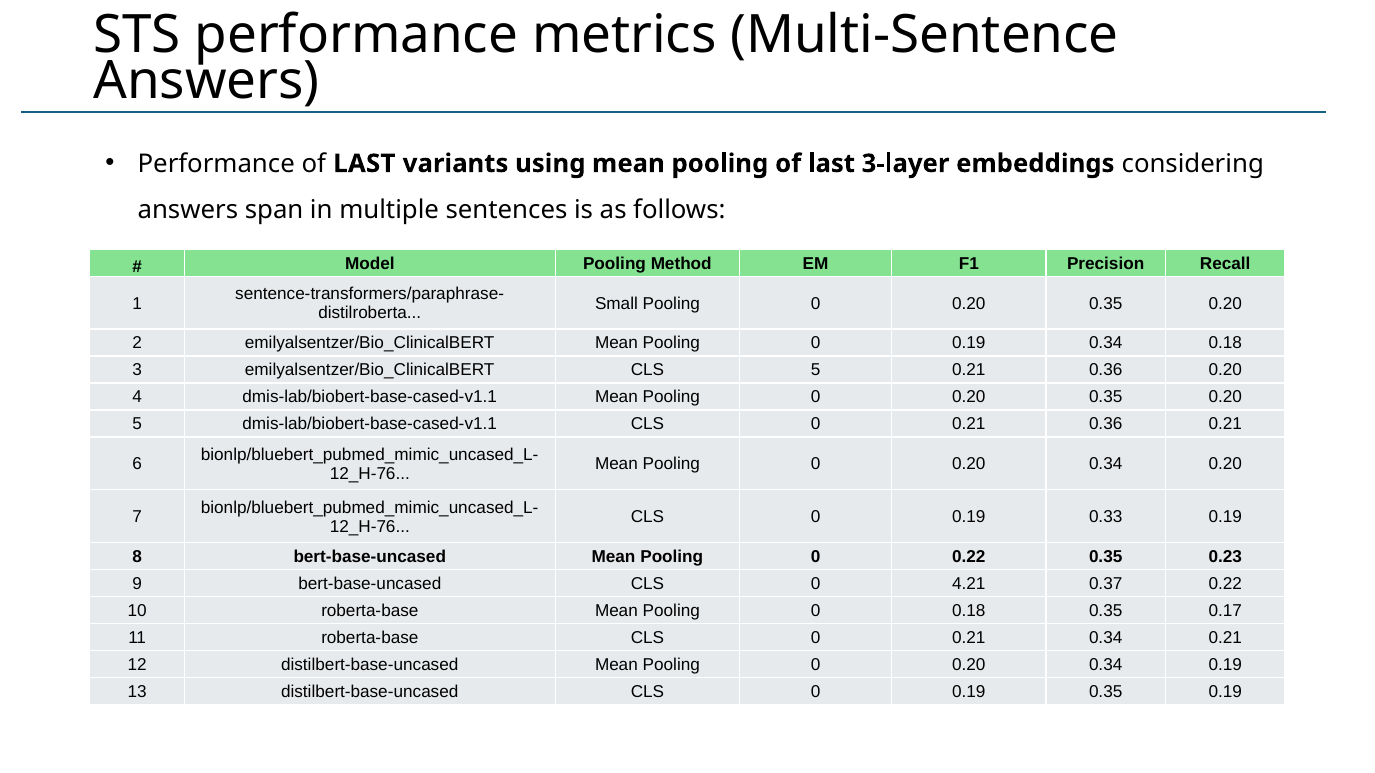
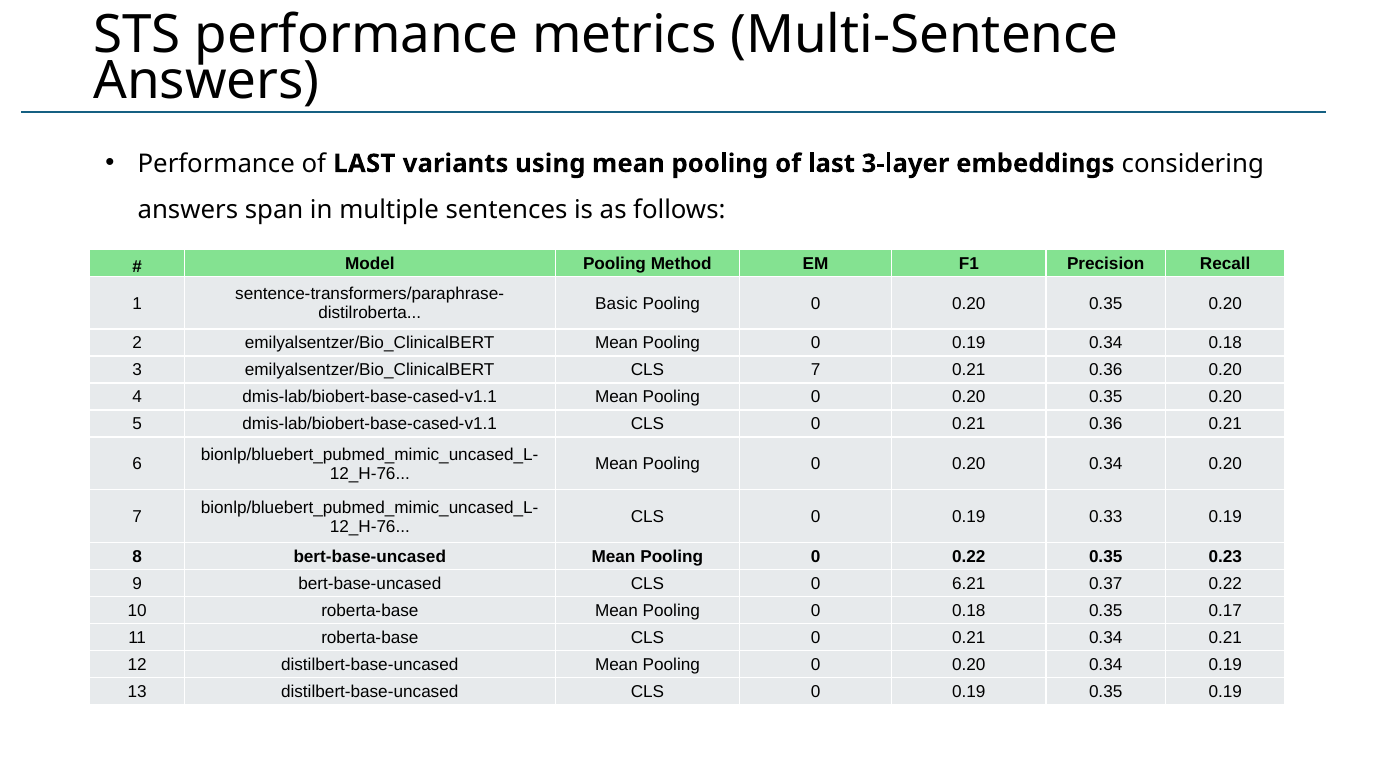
Small: Small -> Basic
CLS 5: 5 -> 7
4.21: 4.21 -> 6.21
